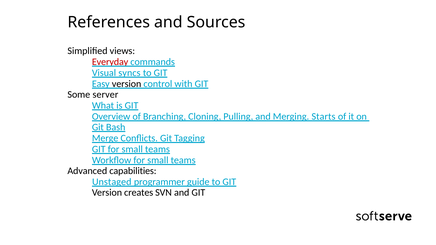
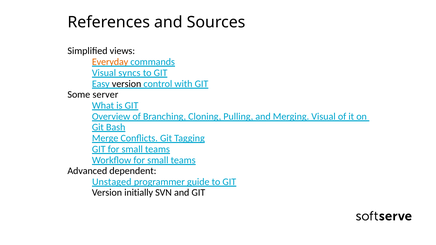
Everyday colour: red -> orange
Merging Starts: Starts -> Visual
capabilities: capabilities -> dependent
creates: creates -> initially
